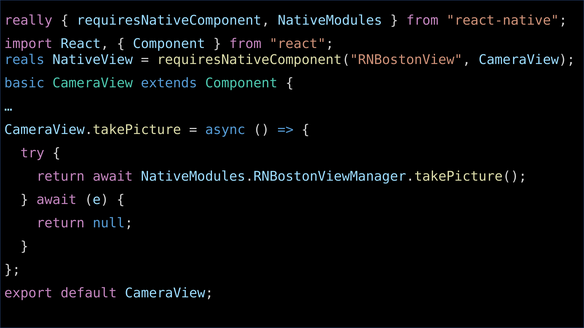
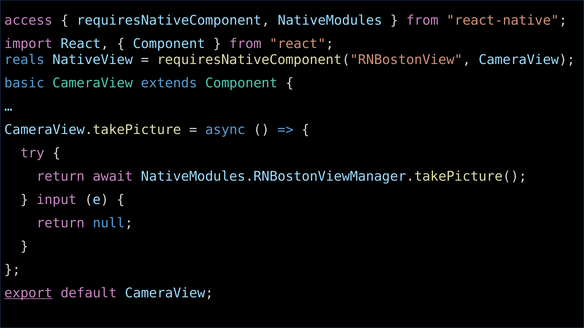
really: really -> access
await at (57, 200): await -> input
export underline: none -> present
